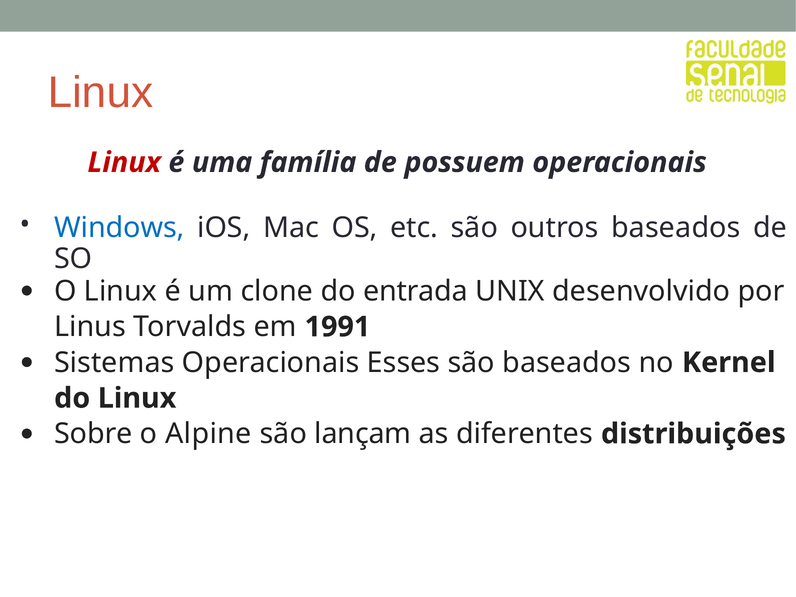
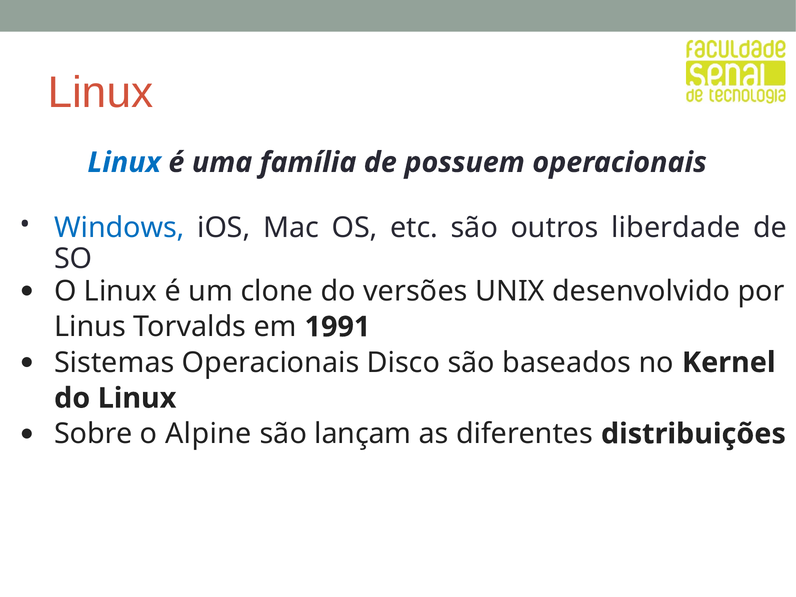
Linux at (124, 162) colour: red -> blue
outros baseados: baseados -> liberdade
entrada: entrada -> versões
Esses: Esses -> Disco
